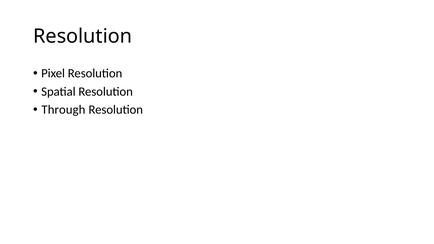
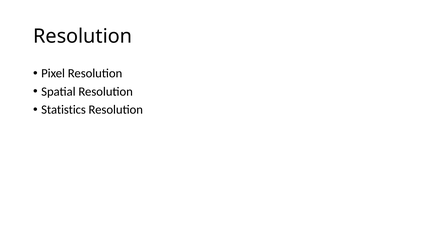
Through: Through -> Statistics
